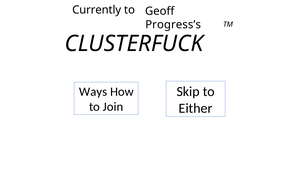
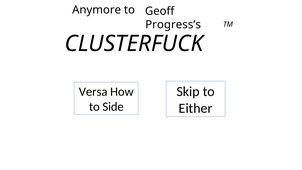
Currently: Currently -> Anymore
Ways: Ways -> Versa
Join: Join -> Side
